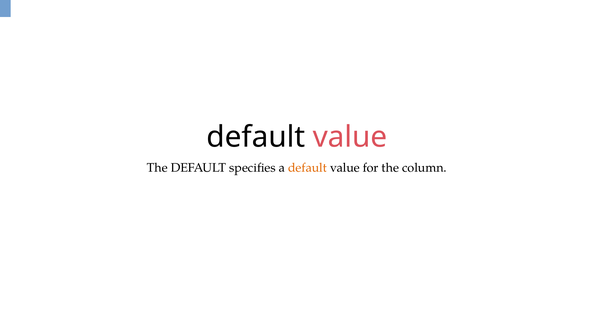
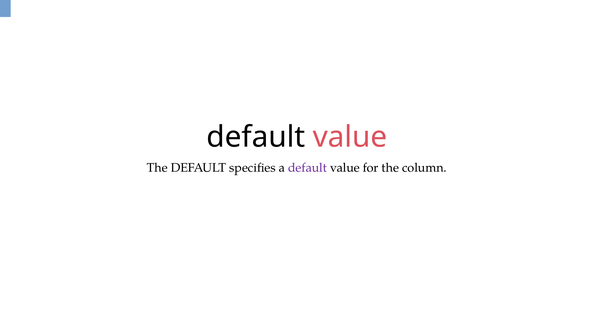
default at (308, 168) colour: orange -> purple
